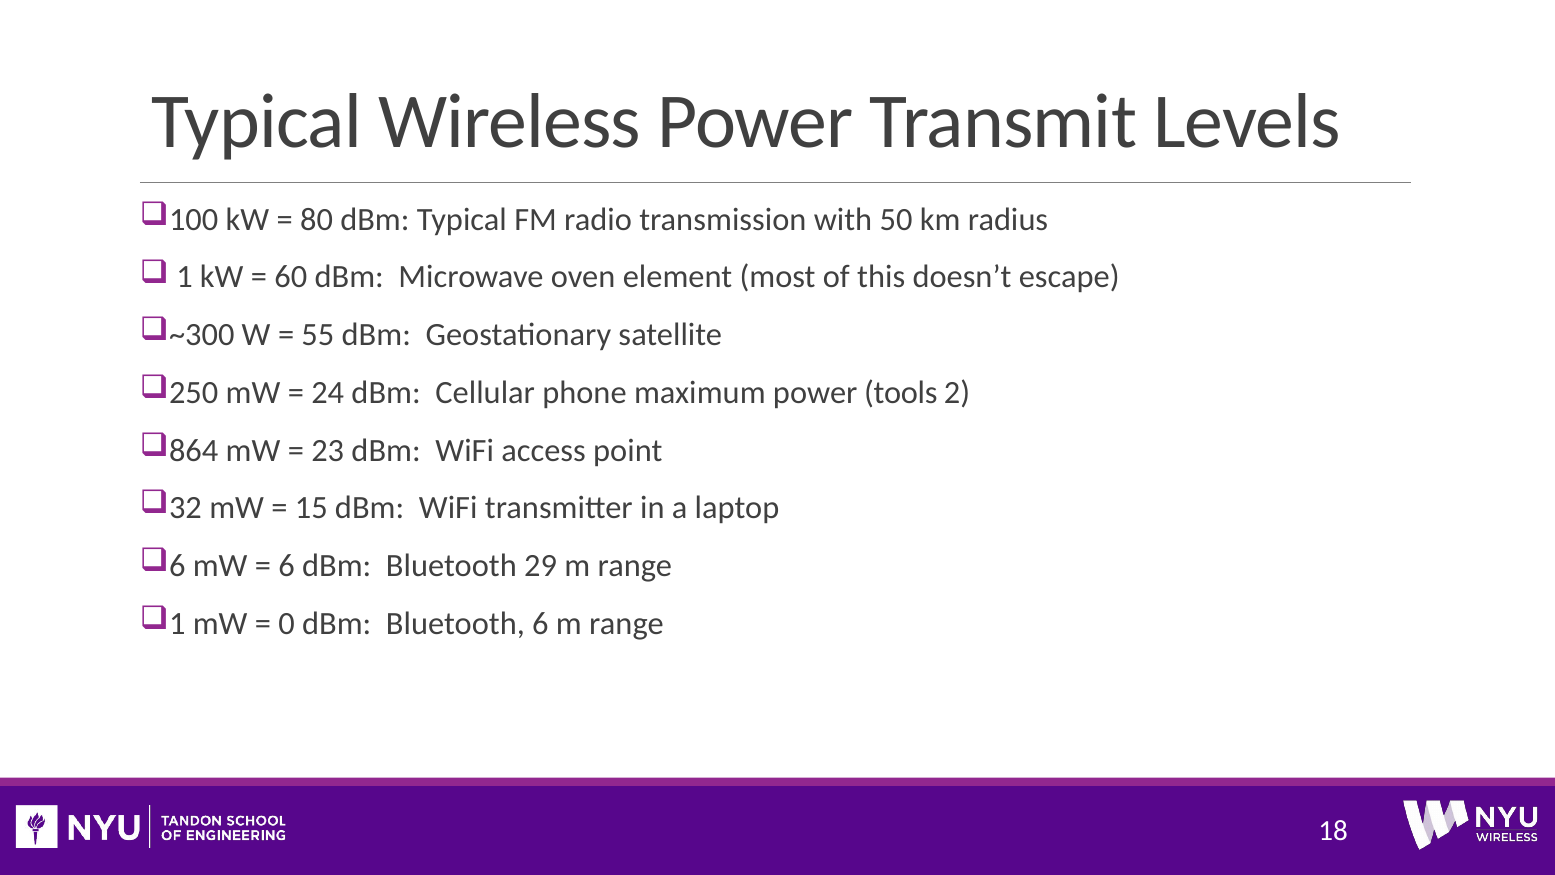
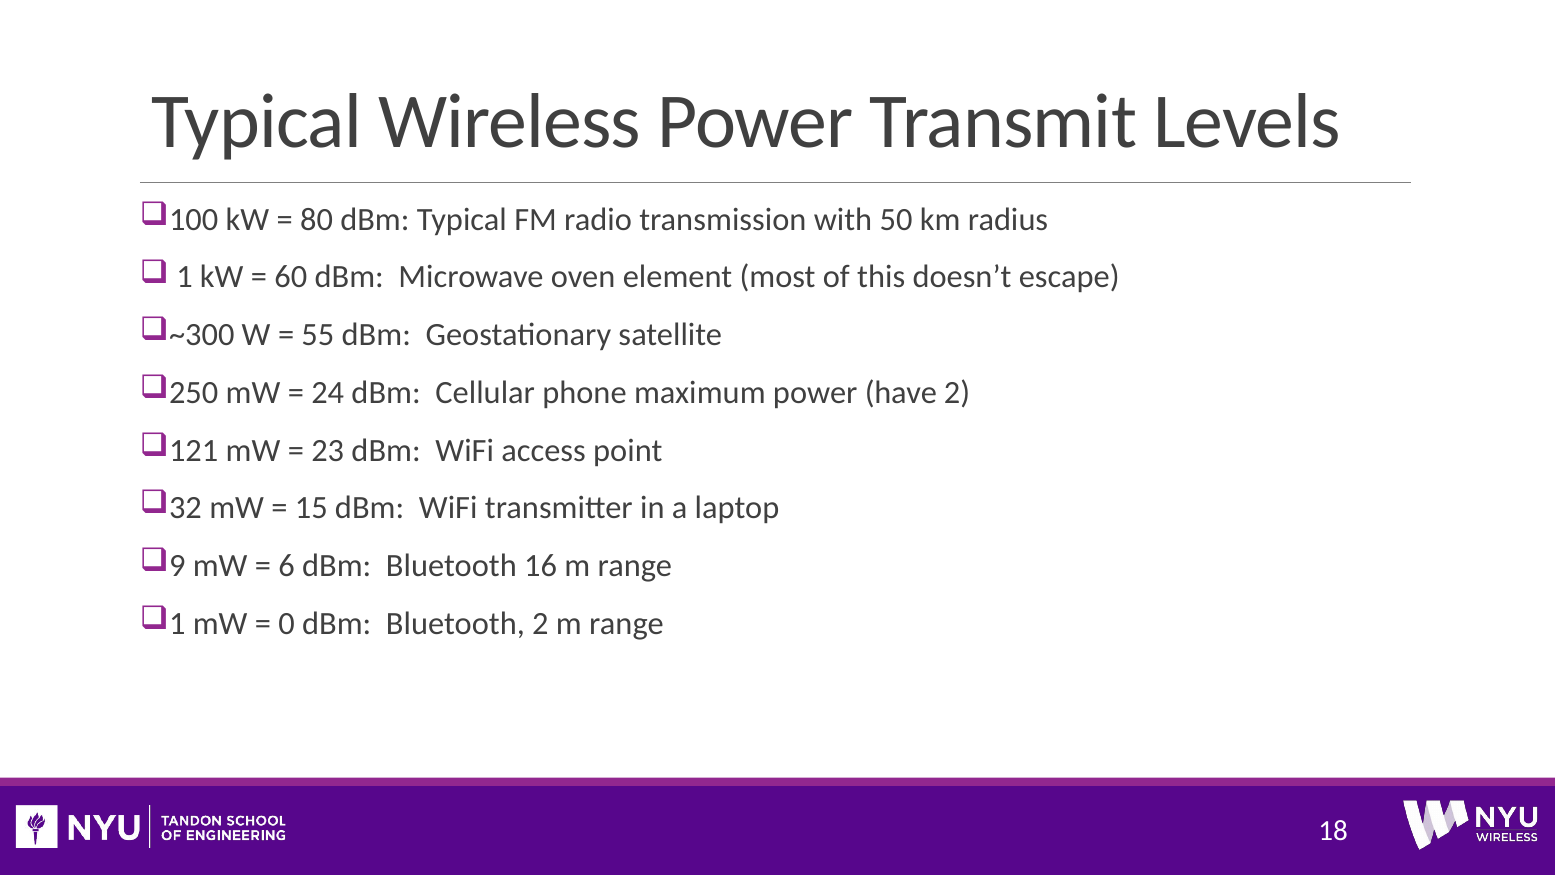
tools: tools -> have
864: 864 -> 121
6 at (177, 565): 6 -> 9
29: 29 -> 16
Bluetooth 6: 6 -> 2
